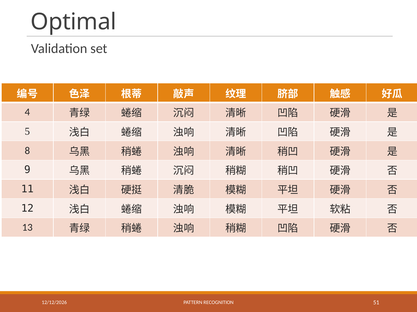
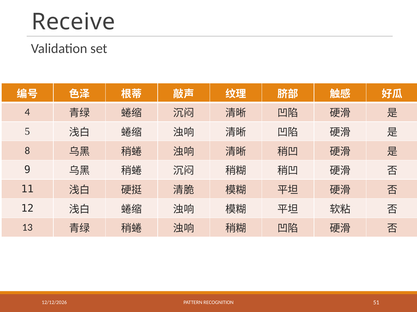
Optimal: Optimal -> Receive
